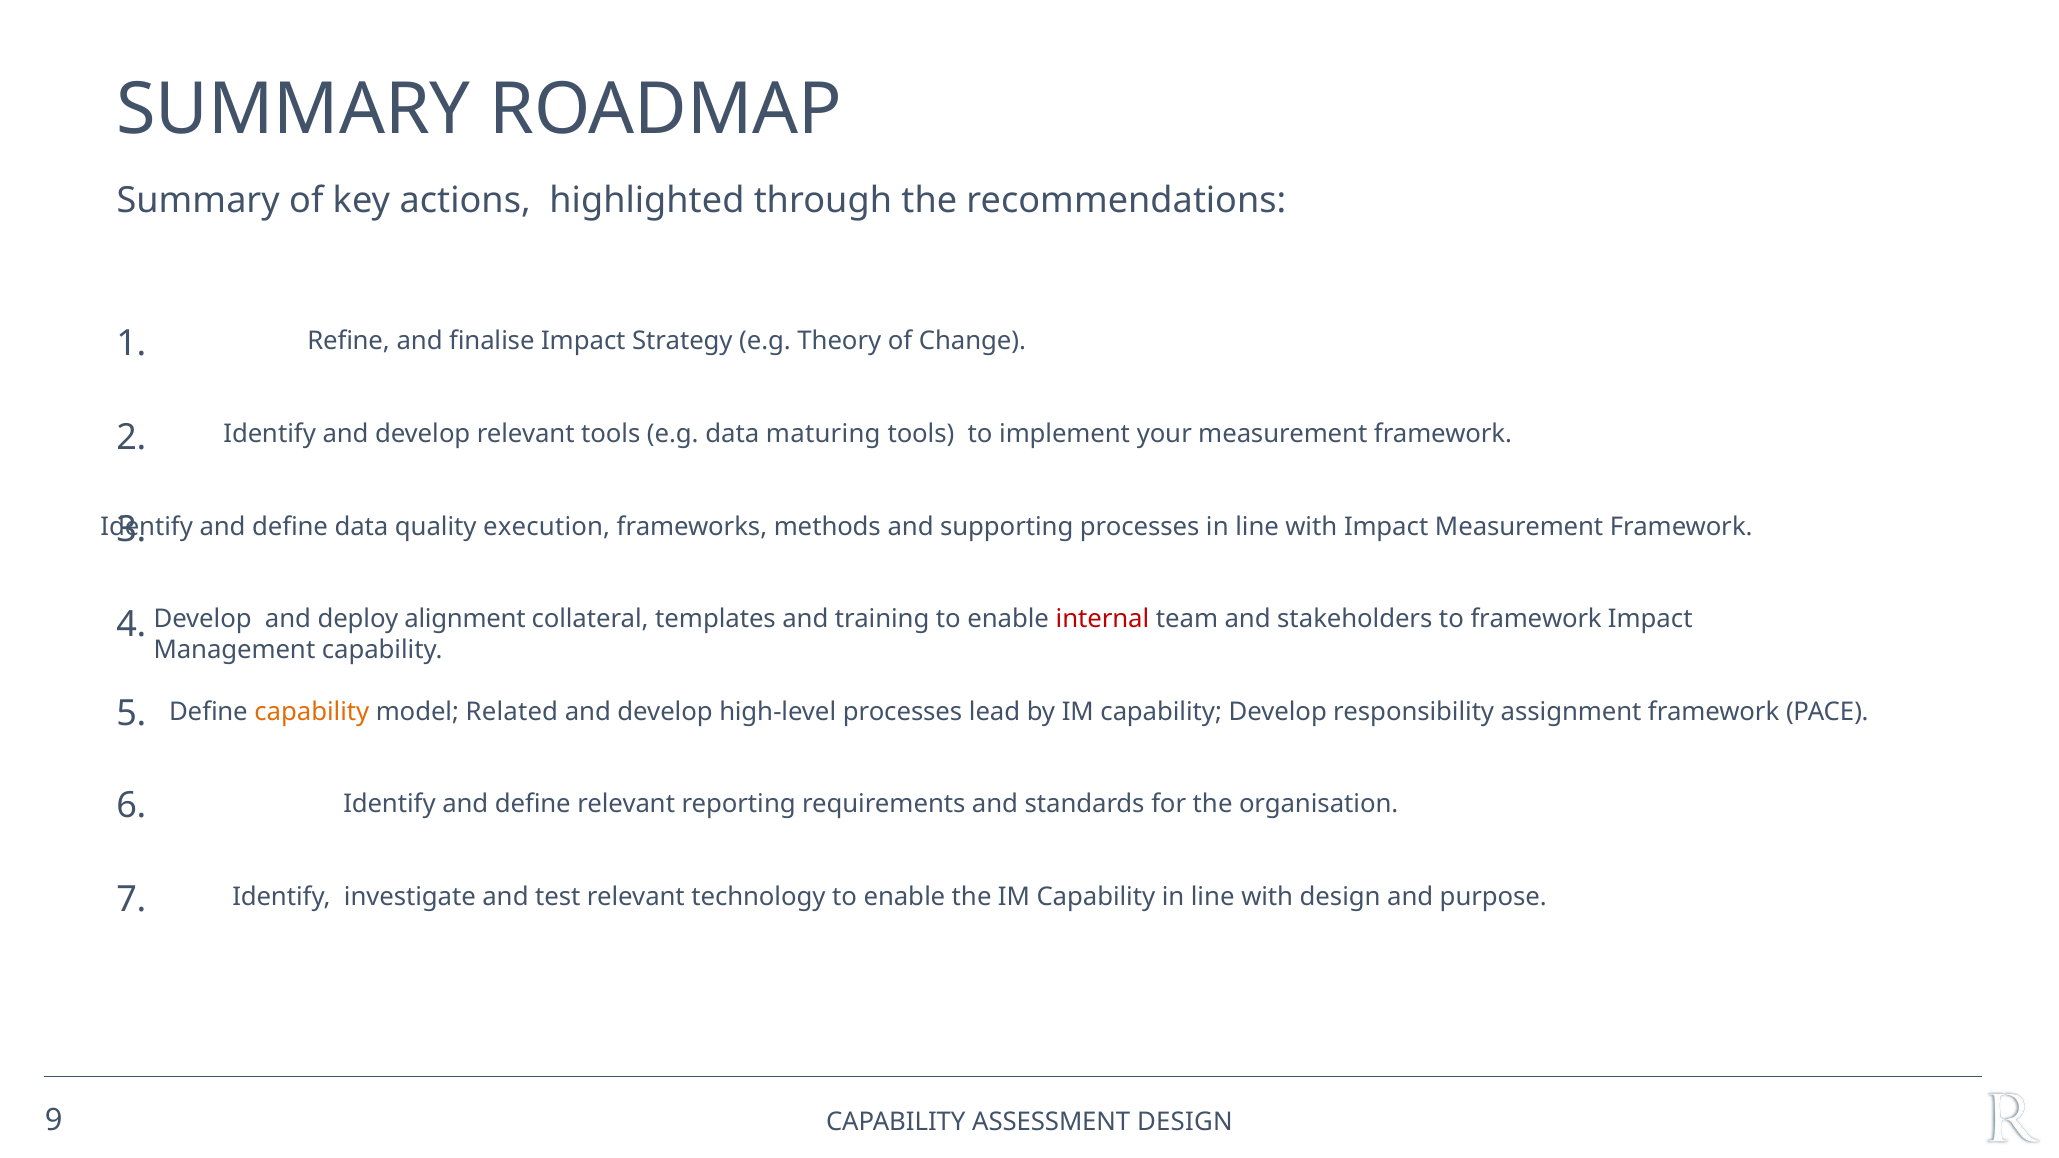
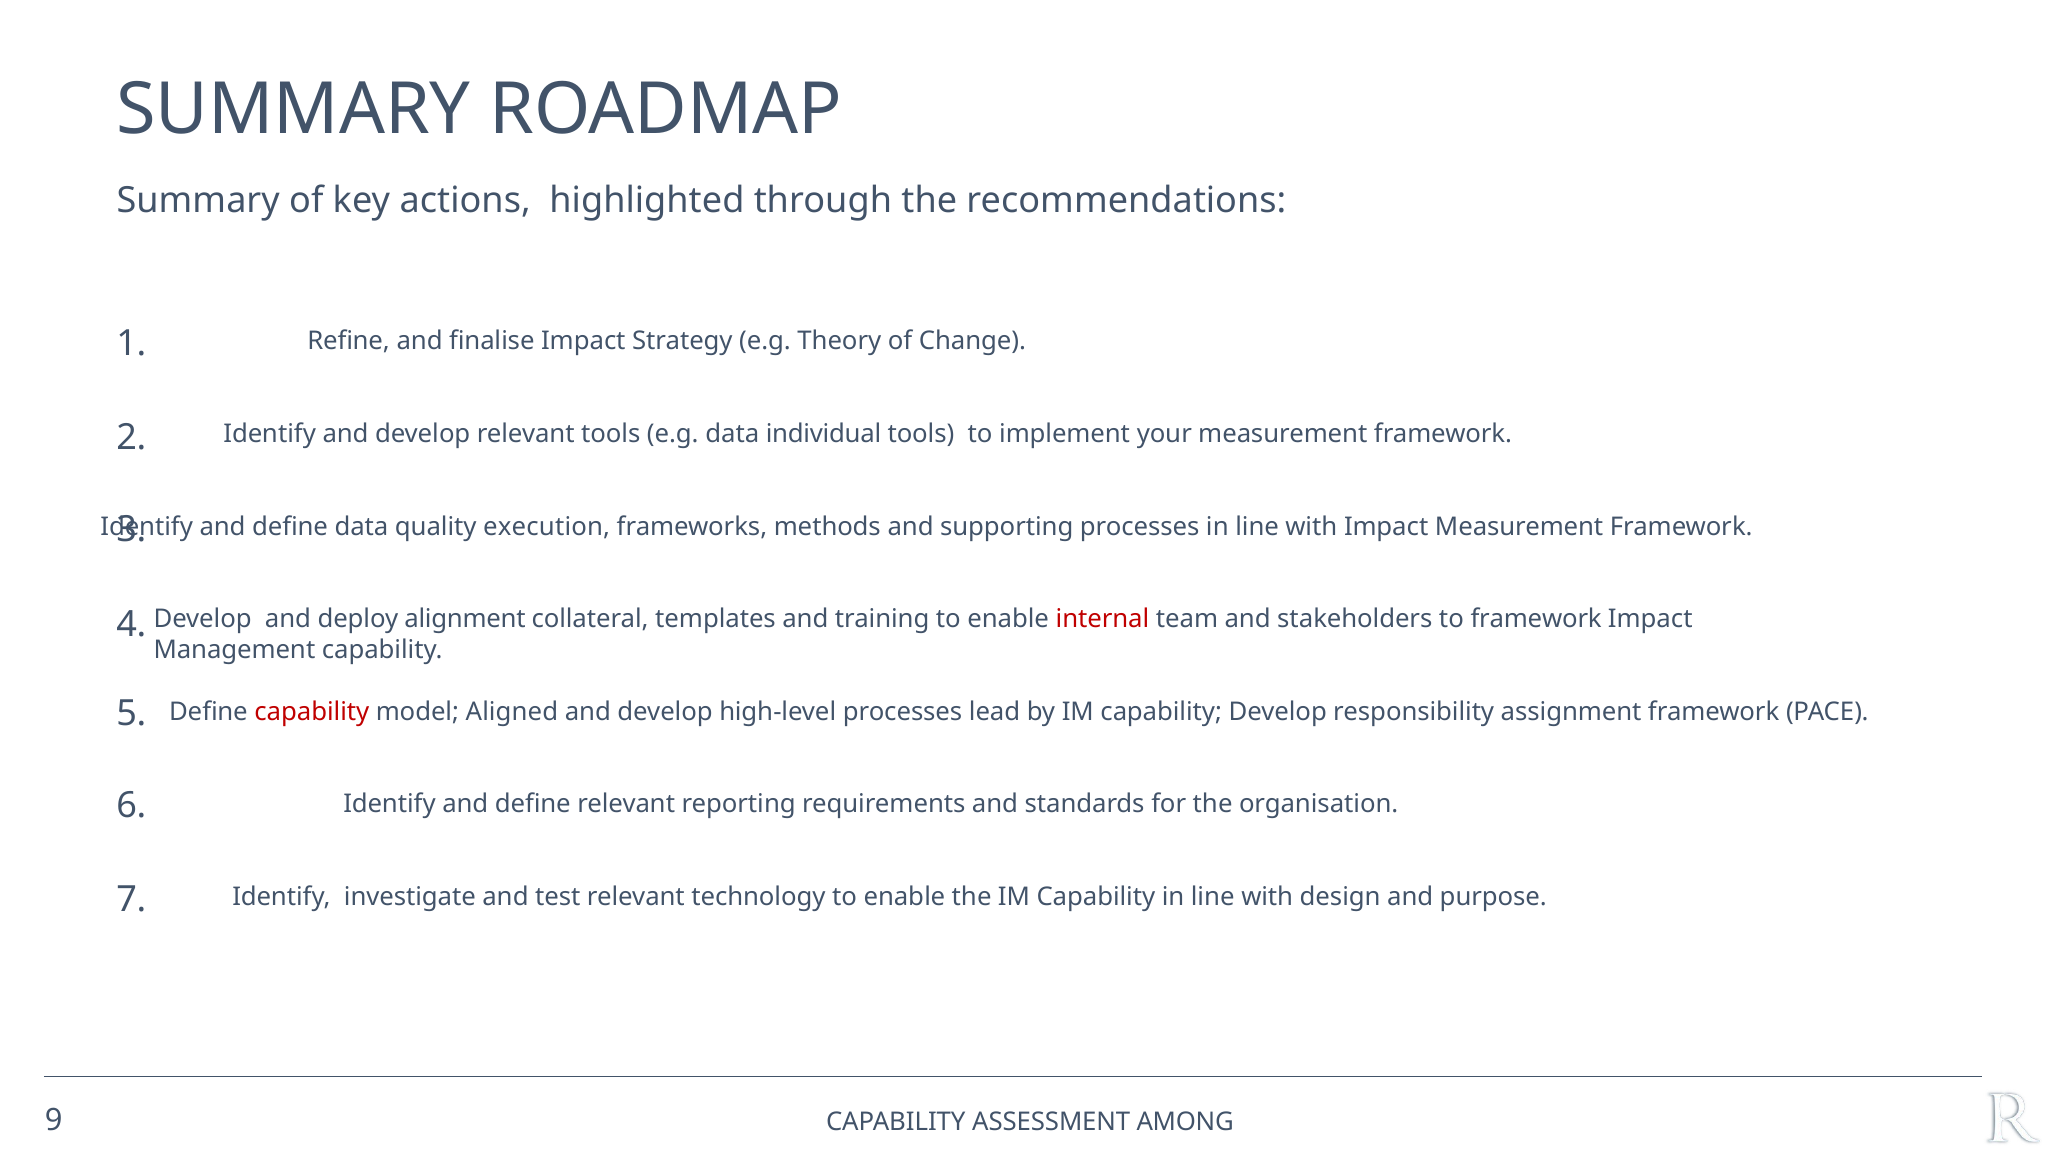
maturing: maturing -> individual
capability at (312, 712) colour: orange -> red
Related: Related -> Aligned
ASSESSMENT DESIGN: DESIGN -> AMONG
